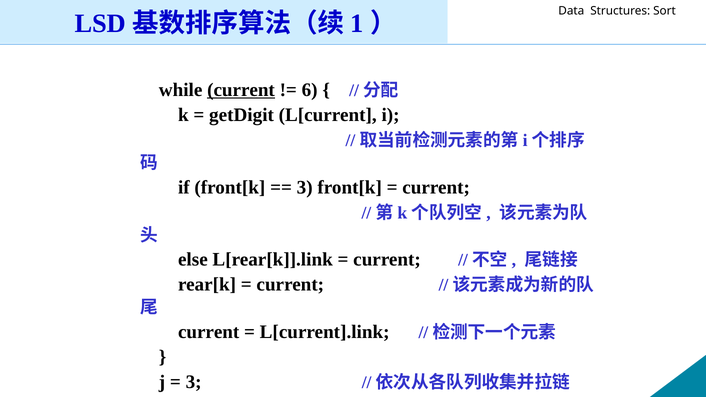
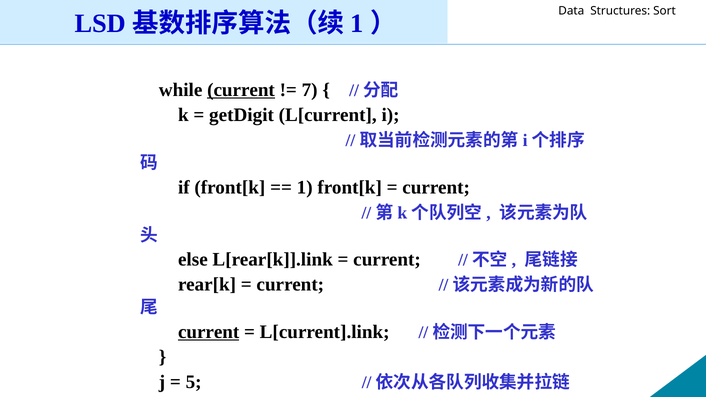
6: 6 -> 7
3 at (305, 187): 3 -> 1
current at (209, 332) underline: none -> present
3 at (194, 382): 3 -> 5
